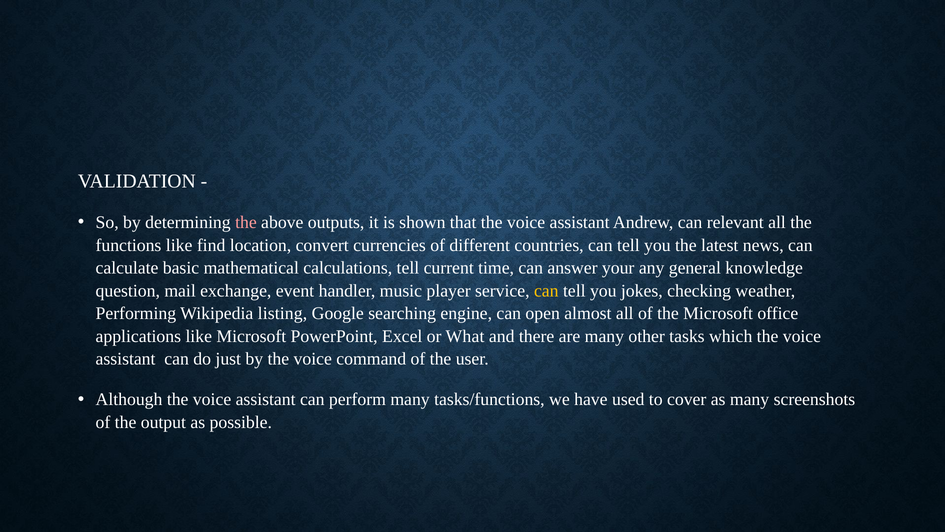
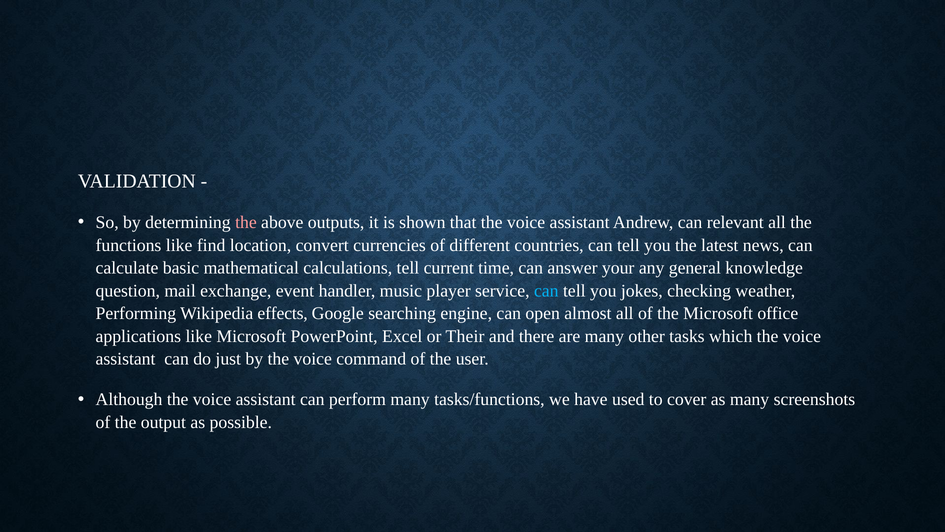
can at (546, 291) colour: yellow -> light blue
listing: listing -> effects
What: What -> Their
